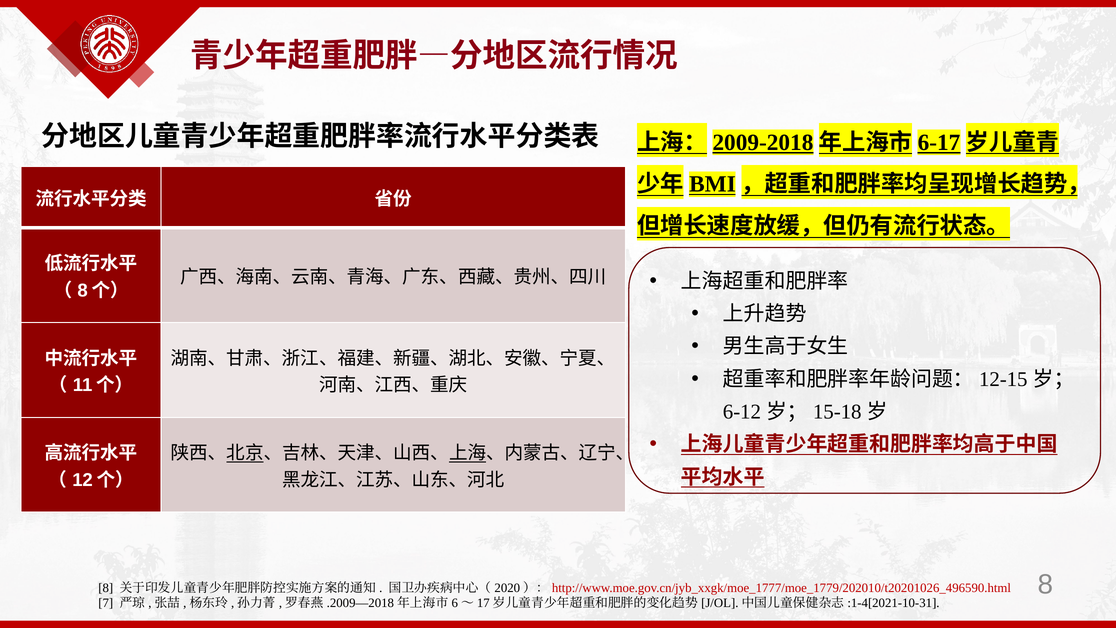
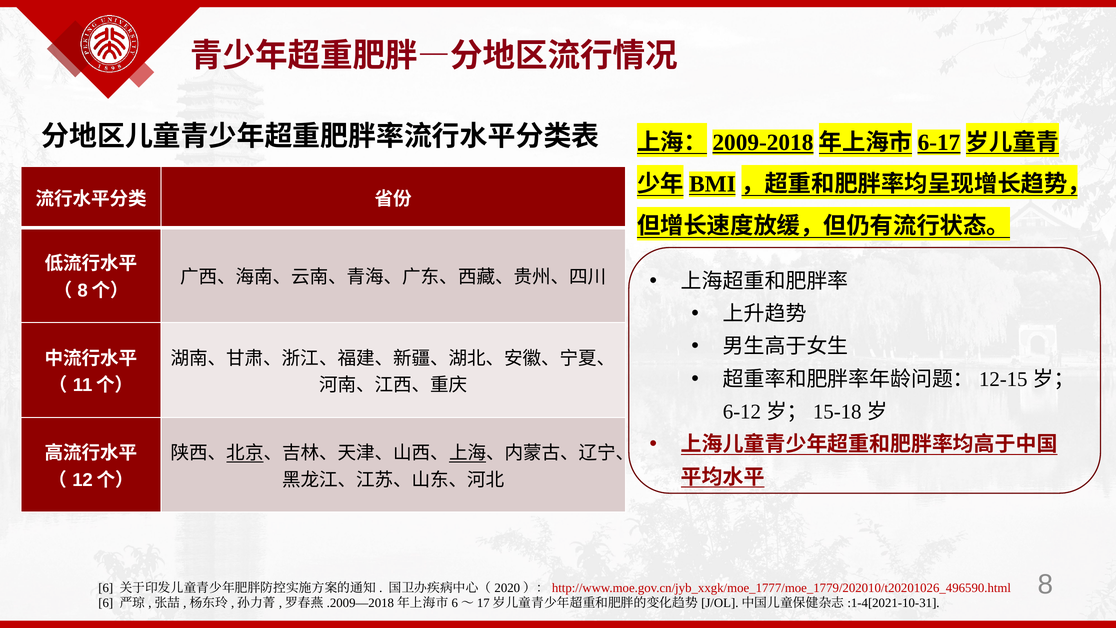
8 at (106, 588): 8 -> 6
7 at (106, 603): 7 -> 6
